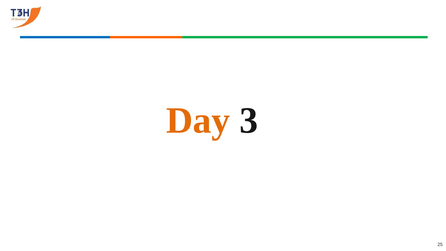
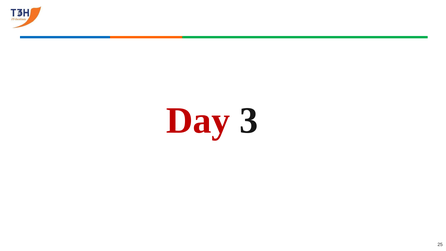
Day colour: orange -> red
